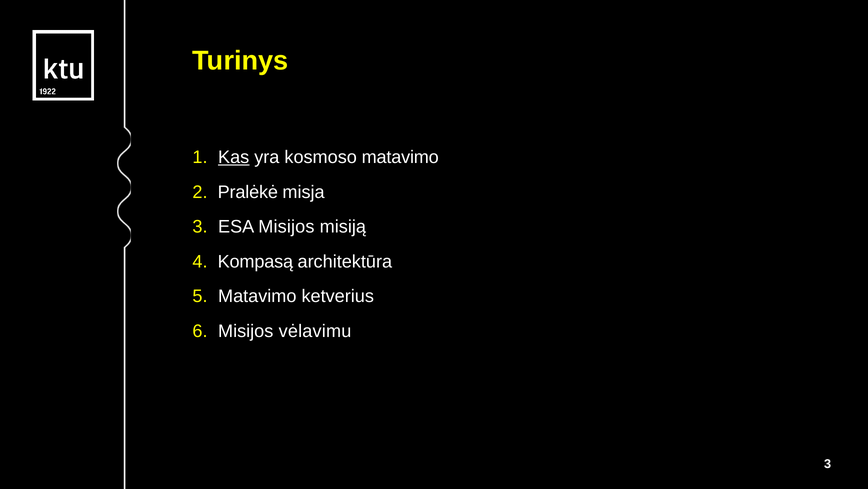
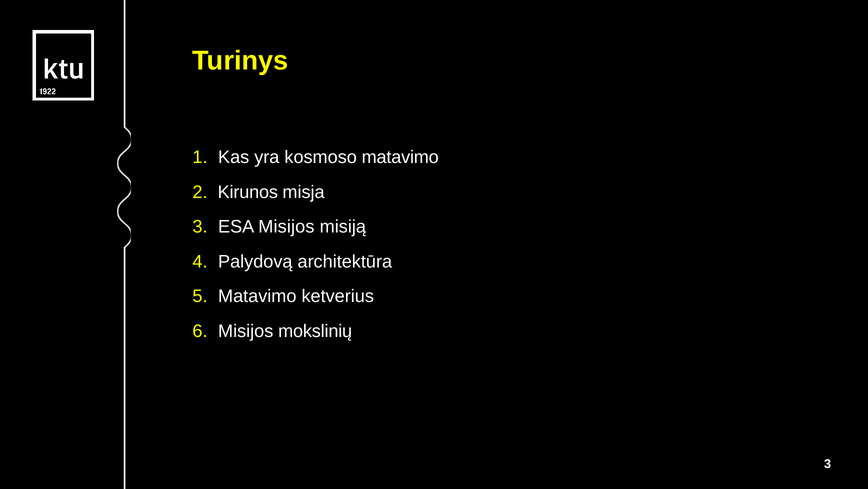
Kas underline: present -> none
Pralėkė: Pralėkė -> Kirunos
Kompasą: Kompasą -> Palydovą
vėlavimu: vėlavimu -> mokslinių
